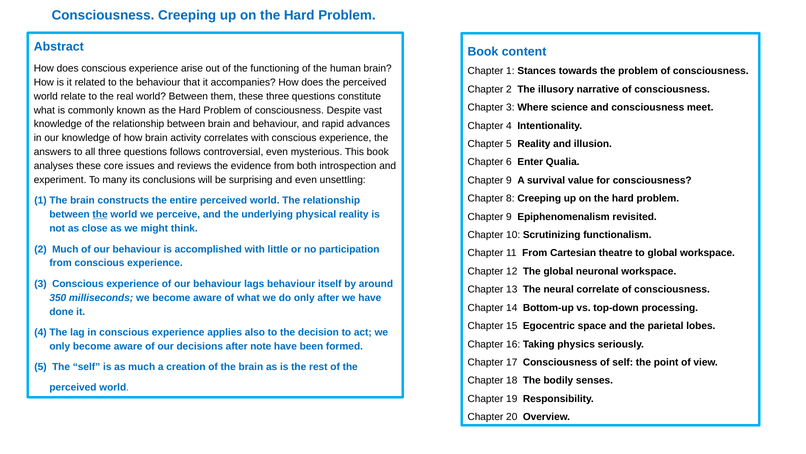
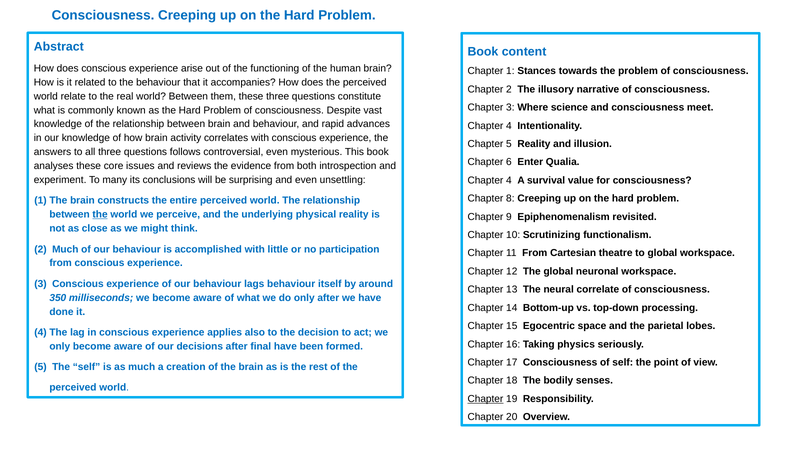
9 at (509, 180): 9 -> 4
note: note -> final
Chapter at (485, 398) underline: none -> present
